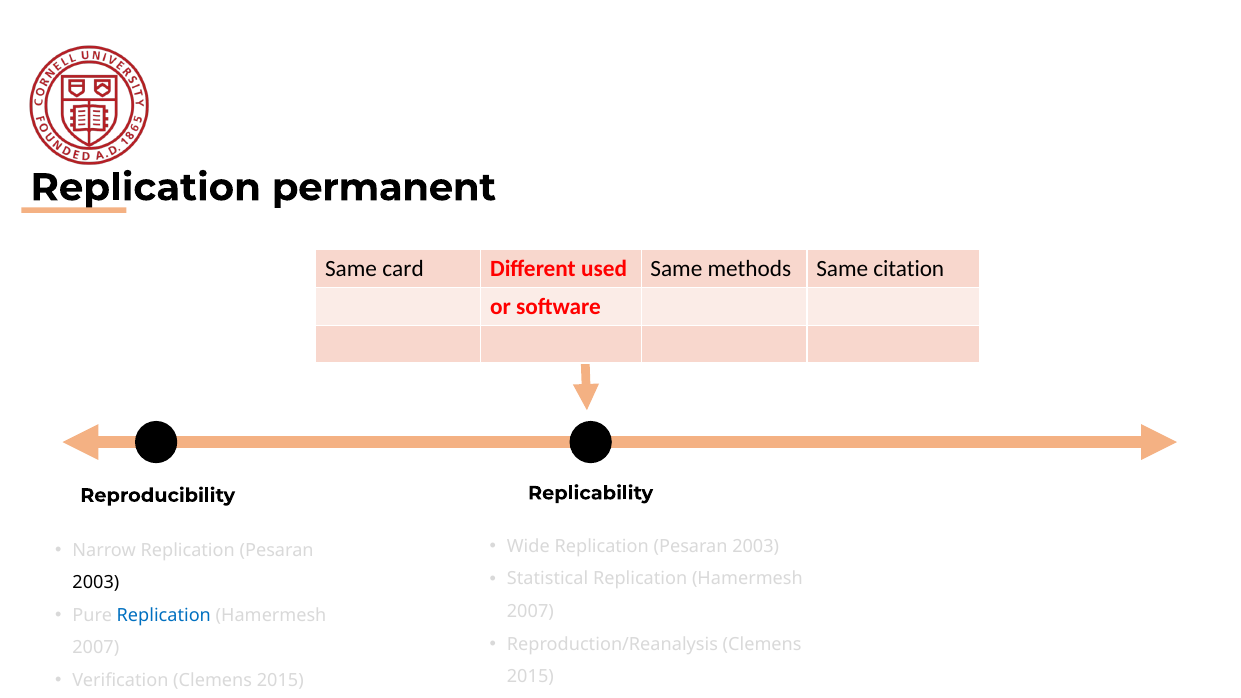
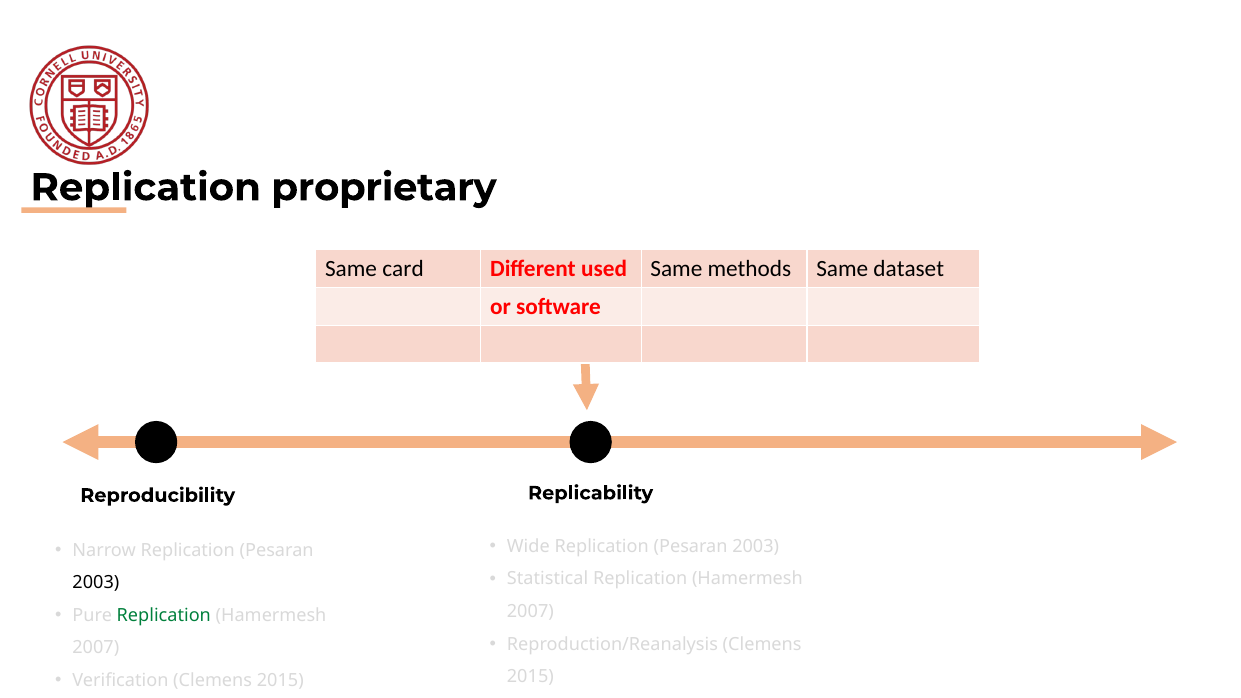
permanent: permanent -> proprietary
citation: citation -> dataset
Replication at (164, 615) colour: blue -> green
